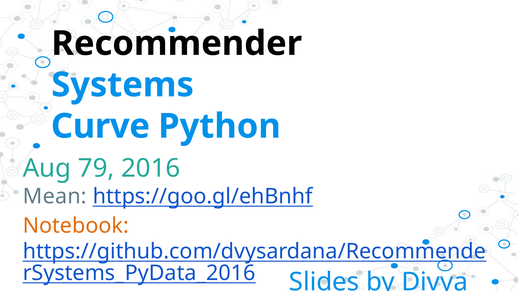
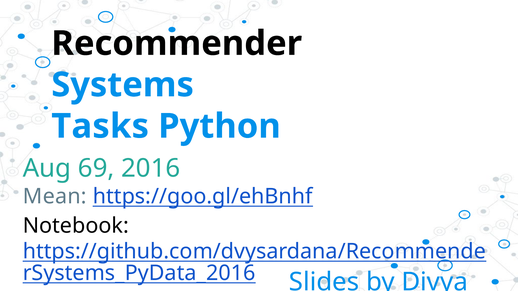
Curve: Curve -> Tasks
79: 79 -> 69
Notebook colour: orange -> black
